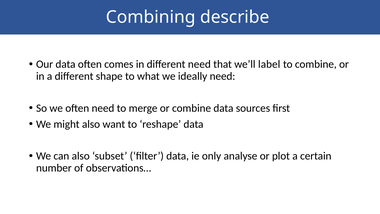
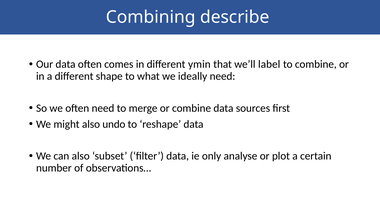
different need: need -> ymin
want: want -> undo
